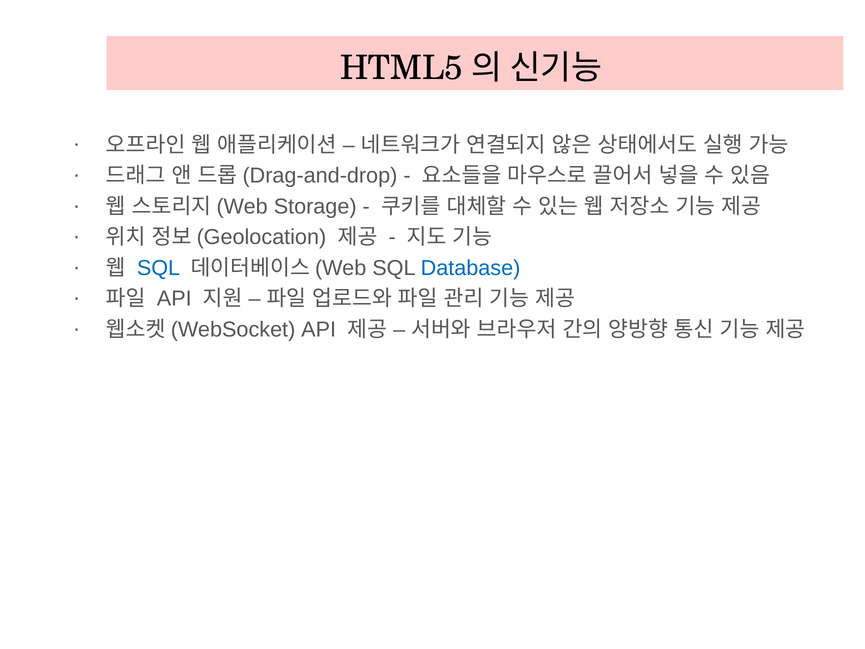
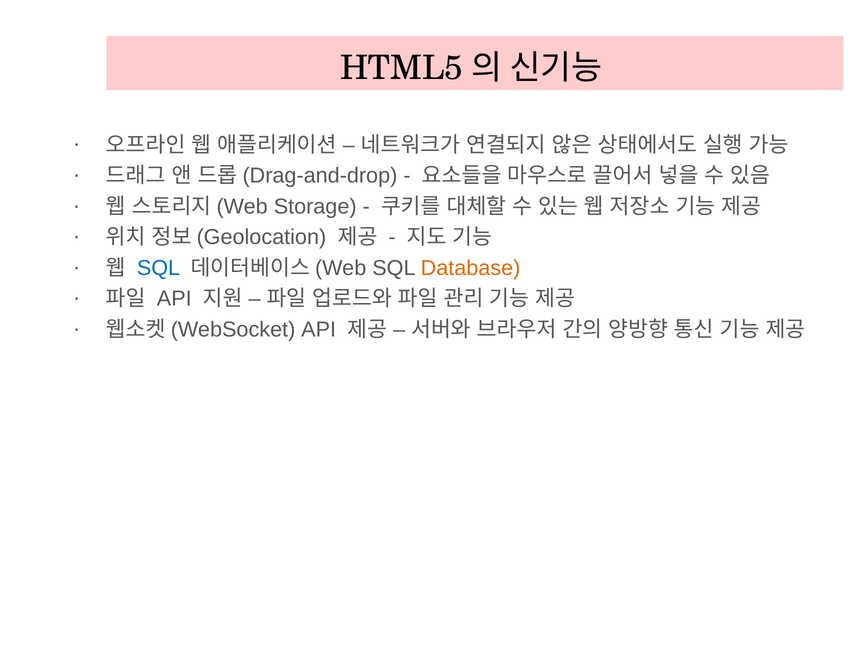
Database colour: blue -> orange
